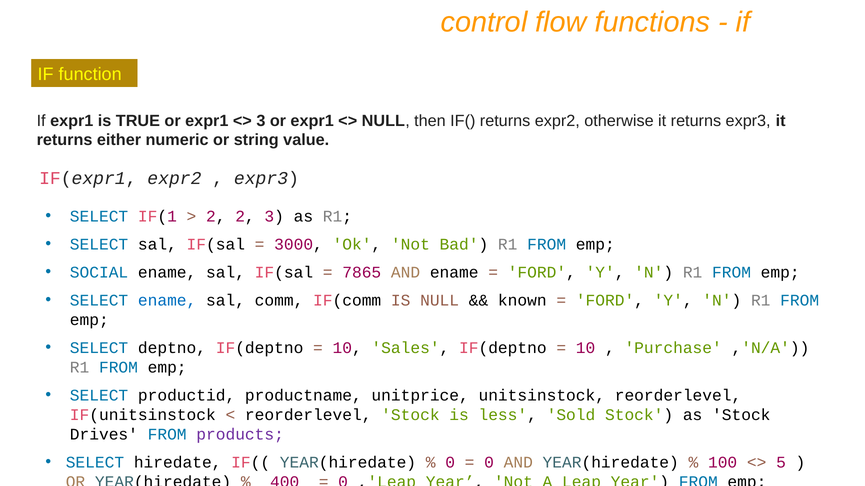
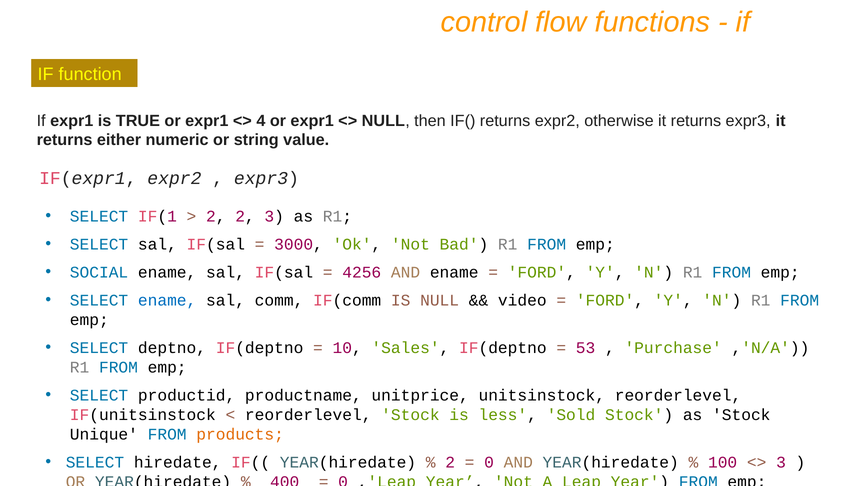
3 at (261, 121): 3 -> 4
7865: 7865 -> 4256
known: known -> video
10 at (586, 348): 10 -> 53
Drives: Drives -> Unique
products colour: purple -> orange
0 at (450, 463): 0 -> 2
5 at (781, 463): 5 -> 3
